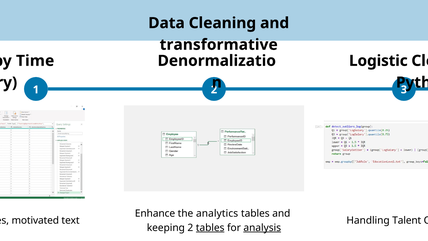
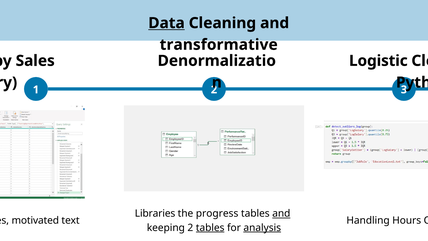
Data underline: none -> present
Time: Time -> Sales
Enhance: Enhance -> Libraries
analytics: analytics -> progress
and at (281, 213) underline: none -> present
Talent: Talent -> Hours
